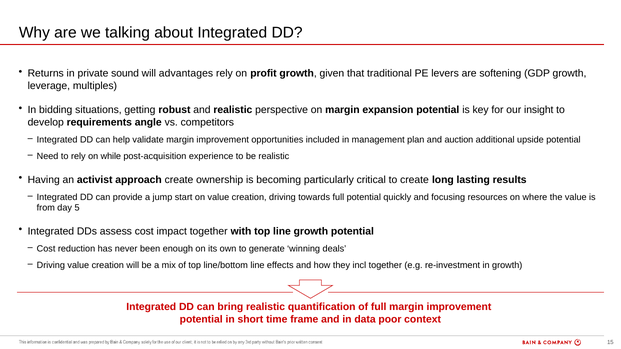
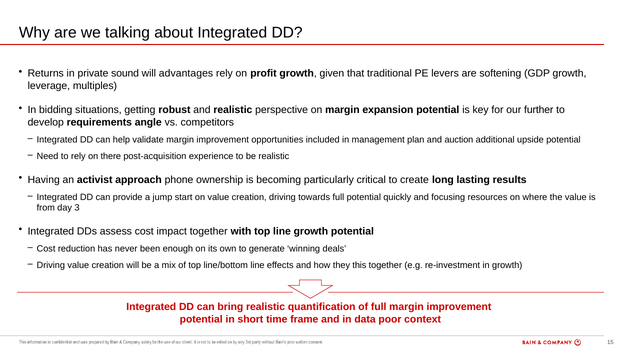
insight: insight -> further
while: while -> there
approach create: create -> phone
5: 5 -> 3
incl: incl -> this
